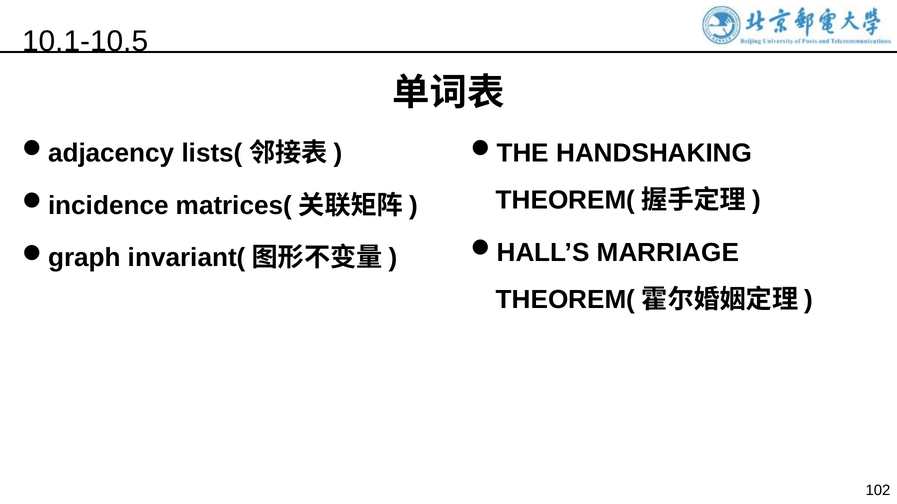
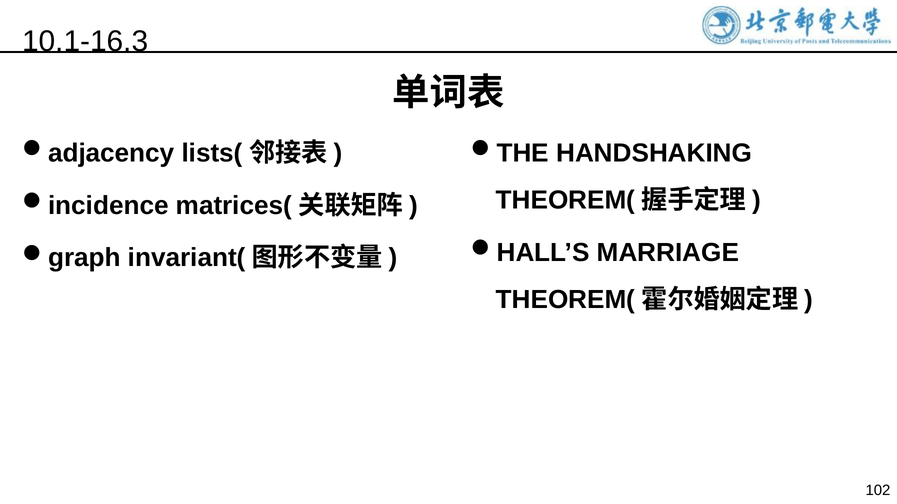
10.1-10.5: 10.1-10.5 -> 10.1-16.3
